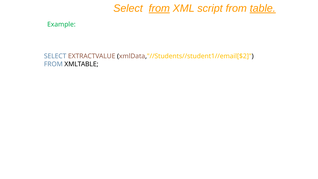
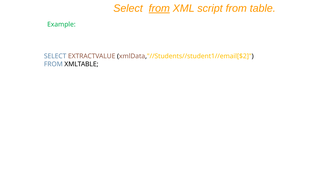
table underline: present -> none
